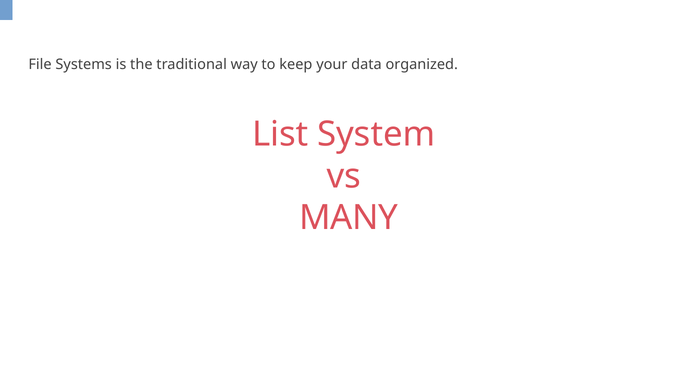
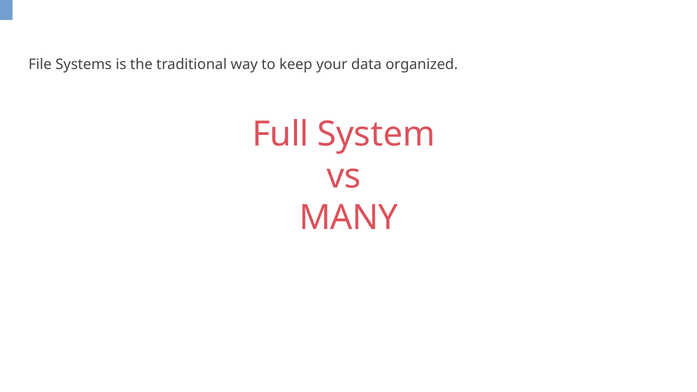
List: List -> Full
